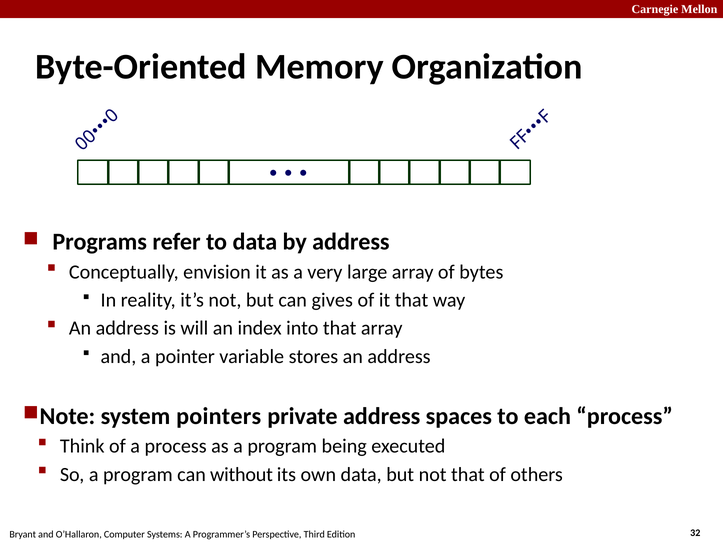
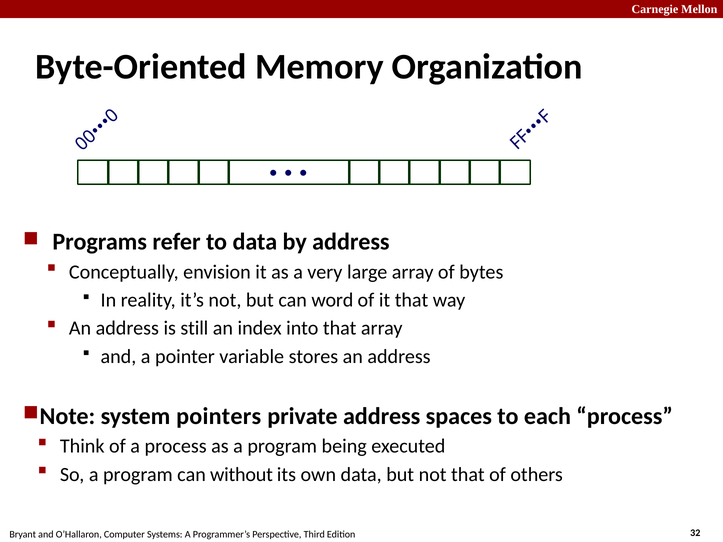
gives: gives -> word
will: will -> still
